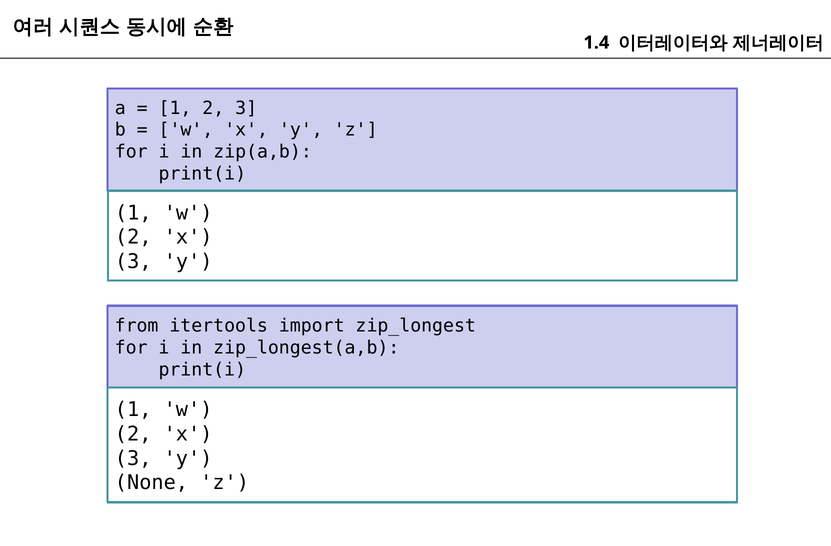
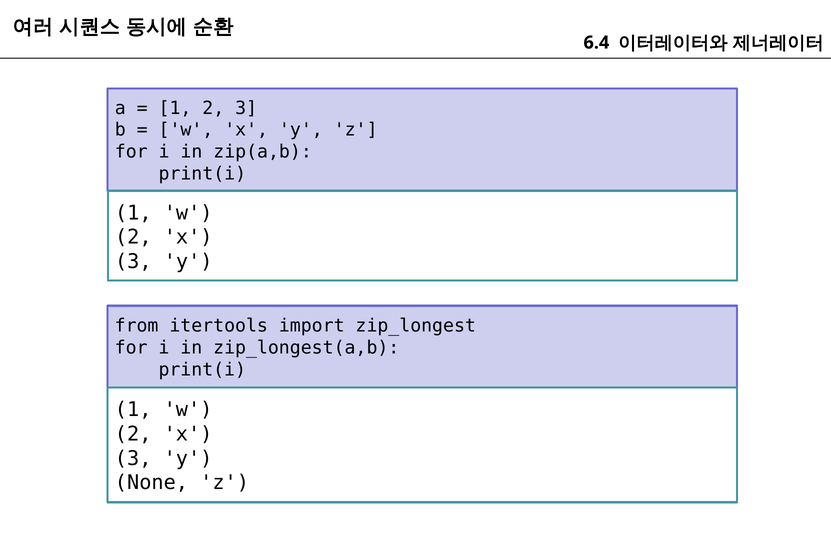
1.4: 1.4 -> 6.4
